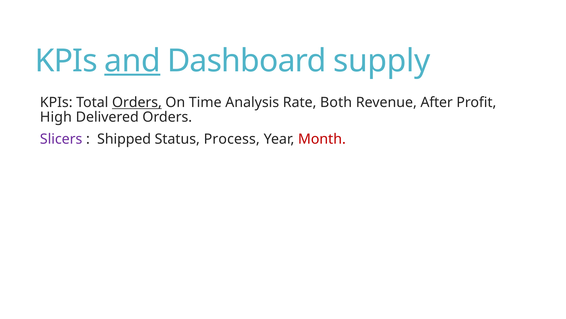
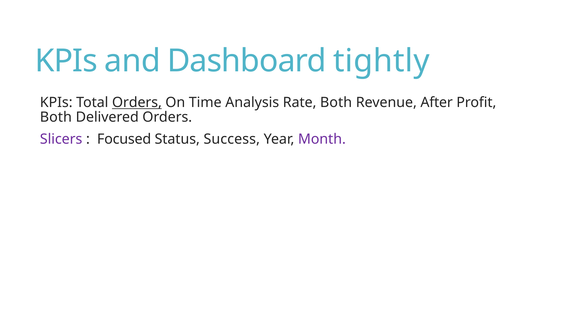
and underline: present -> none
supply: supply -> tightly
High at (56, 117): High -> Both
Shipped: Shipped -> Focused
Process: Process -> Success
Month colour: red -> purple
